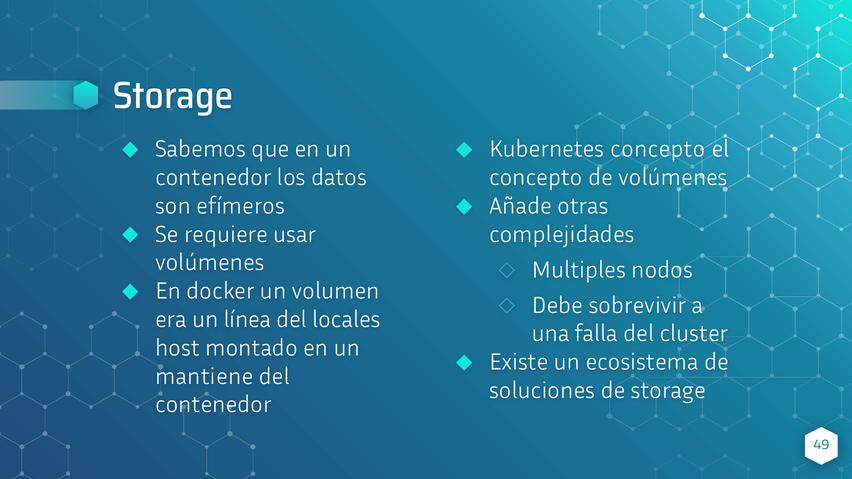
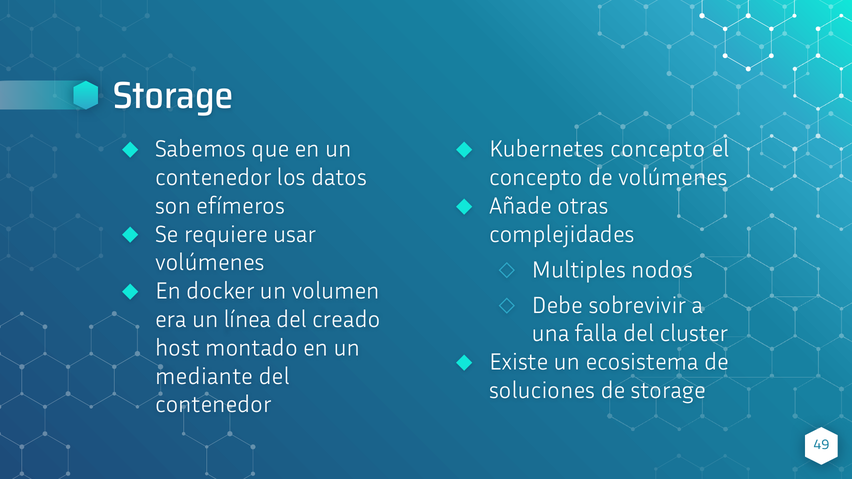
locales: locales -> creado
mantiene: mantiene -> mediante
